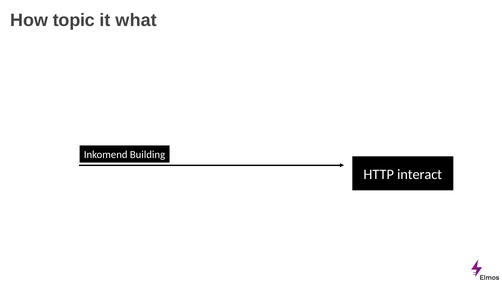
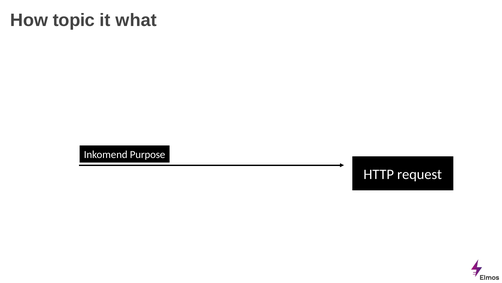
Building: Building -> Purpose
interact: interact -> request
